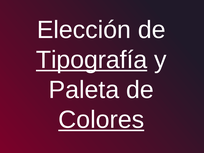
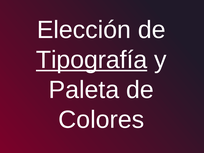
Colores underline: present -> none
